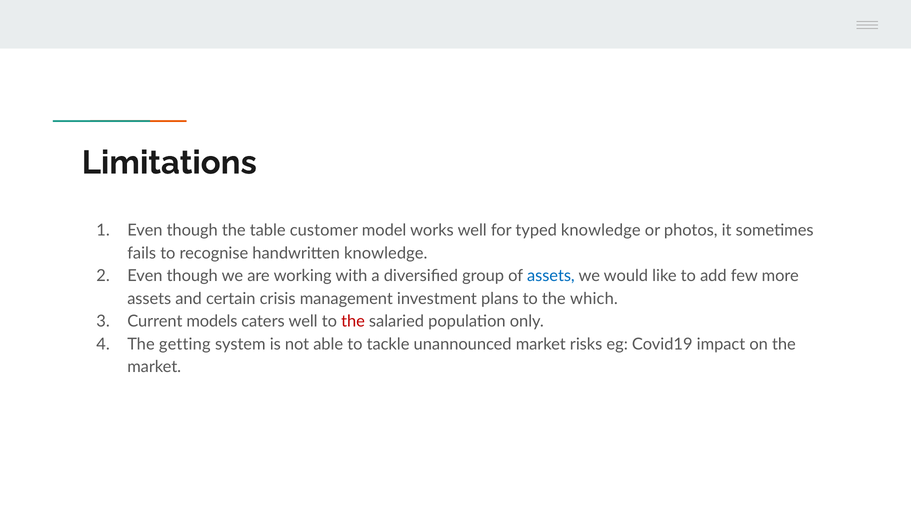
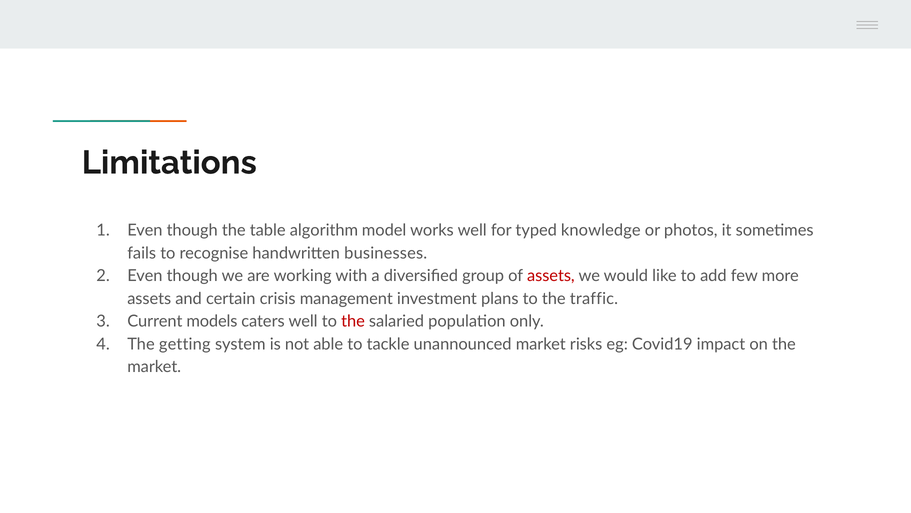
customer: customer -> algorithm
handwritten knowledge: knowledge -> businesses
assets at (551, 276) colour: blue -> red
which: which -> traffic
